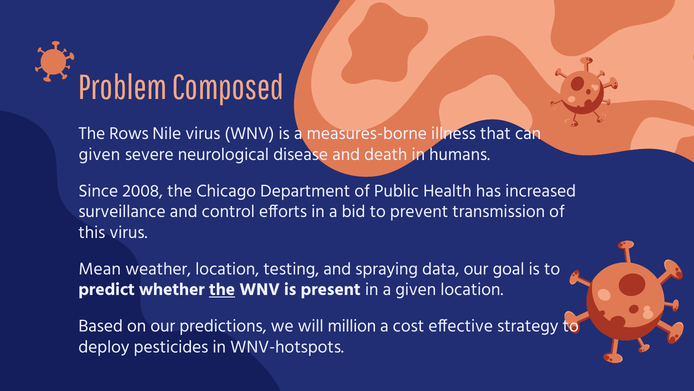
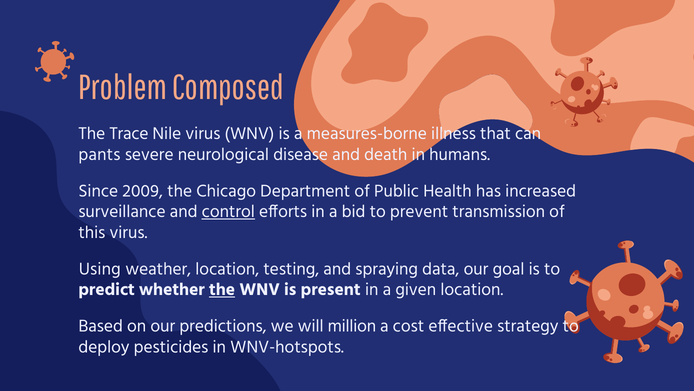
Rows: Rows -> Trace
given at (99, 154): given -> pants
2008: 2008 -> 2009
control underline: none -> present
Mean: Mean -> Using
